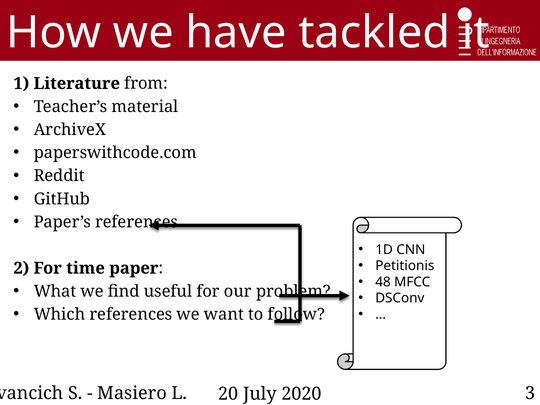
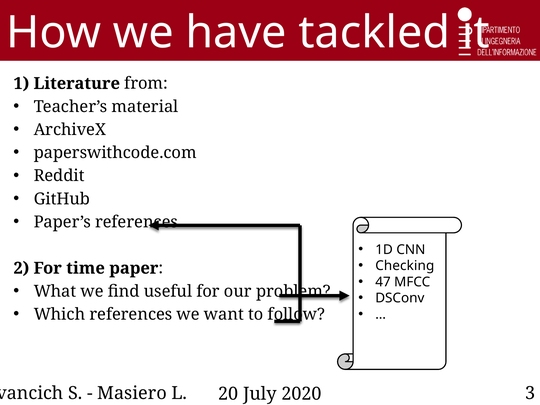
Petitionis: Petitionis -> Checking
48: 48 -> 47
